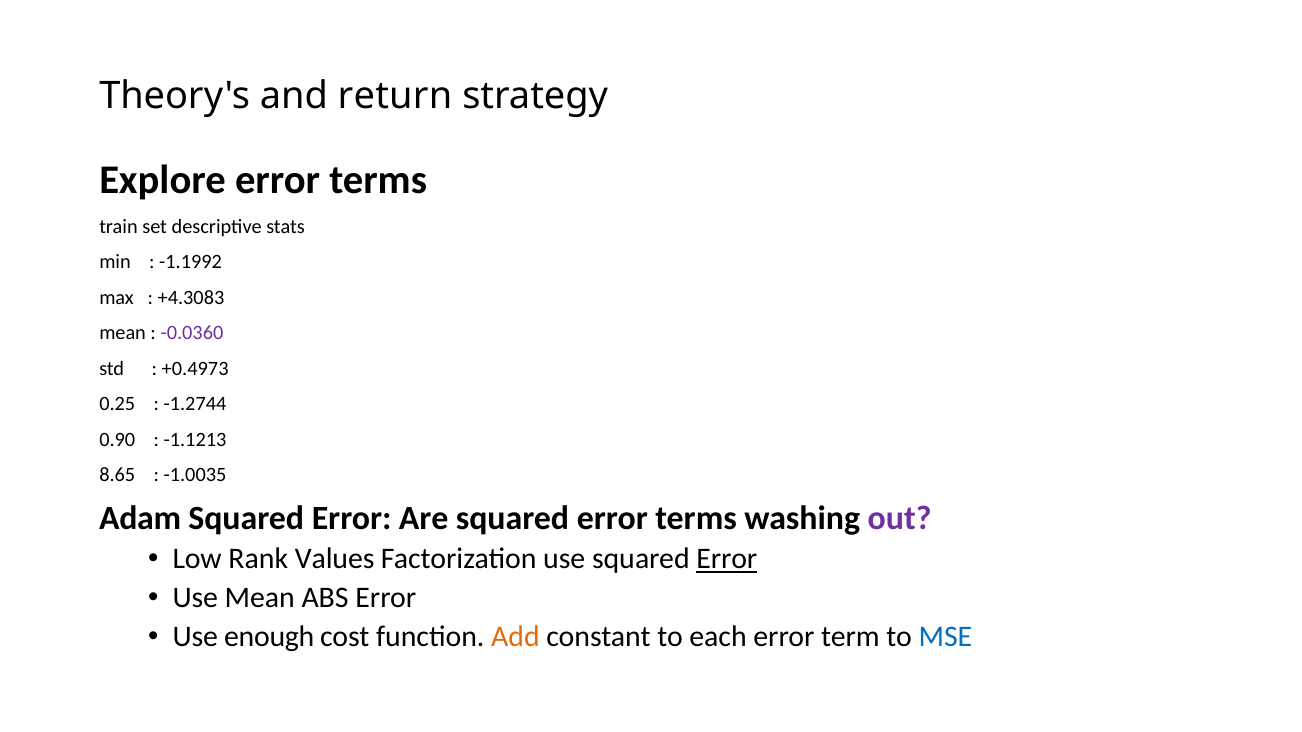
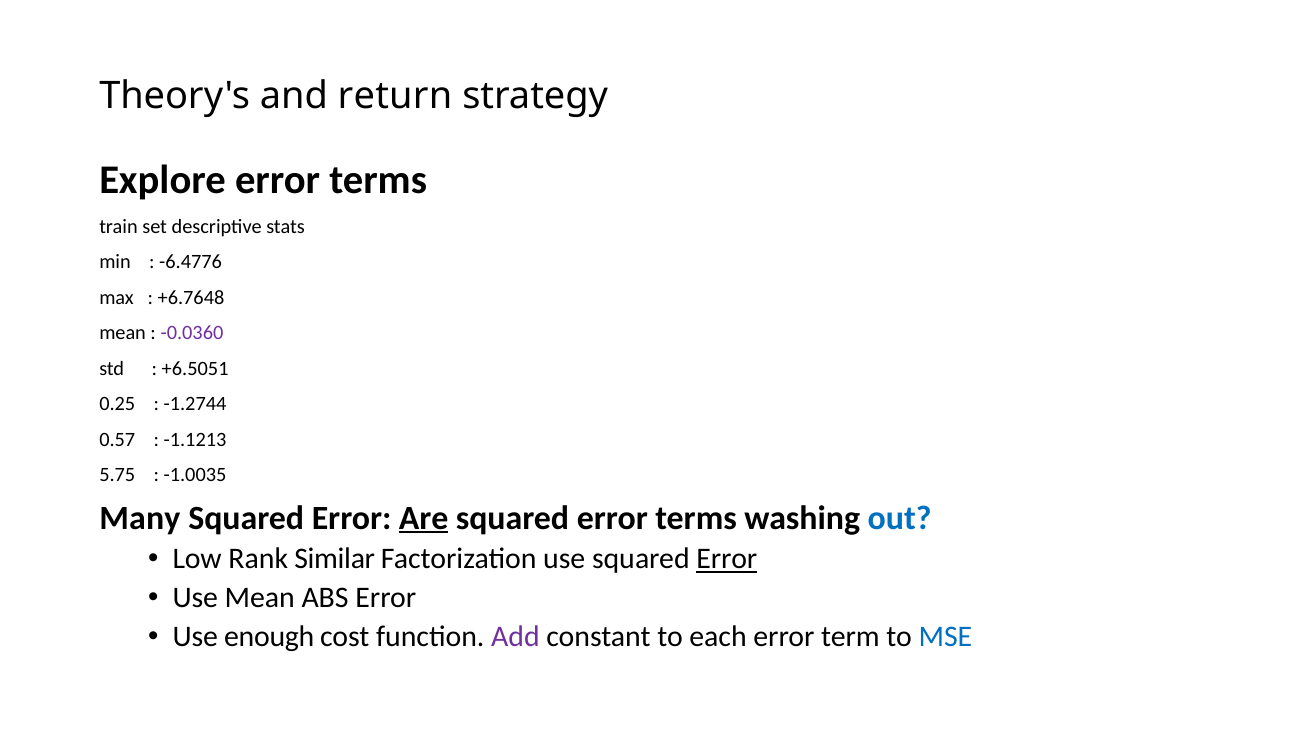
-1.1992: -1.1992 -> -6.4776
+4.3083: +4.3083 -> +6.7648
+0.4973: +0.4973 -> +6.5051
0.90: 0.90 -> 0.57
8.65: 8.65 -> 5.75
Adam: Adam -> Many
Are underline: none -> present
out colour: purple -> blue
Values: Values -> Similar
Add colour: orange -> purple
